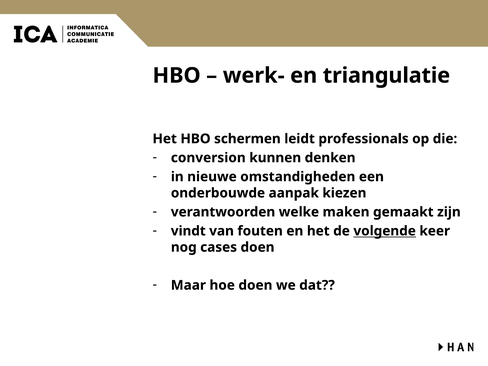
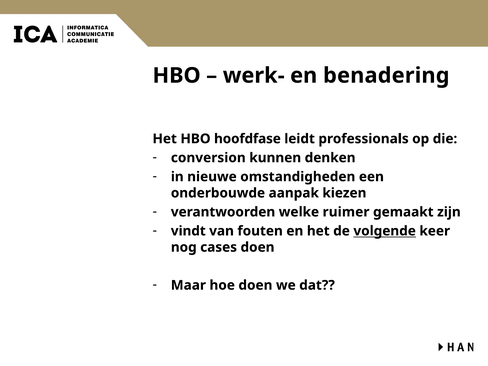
triangulatie: triangulatie -> benadering
schermen: schermen -> hoofdfase
maken: maken -> ruimer
